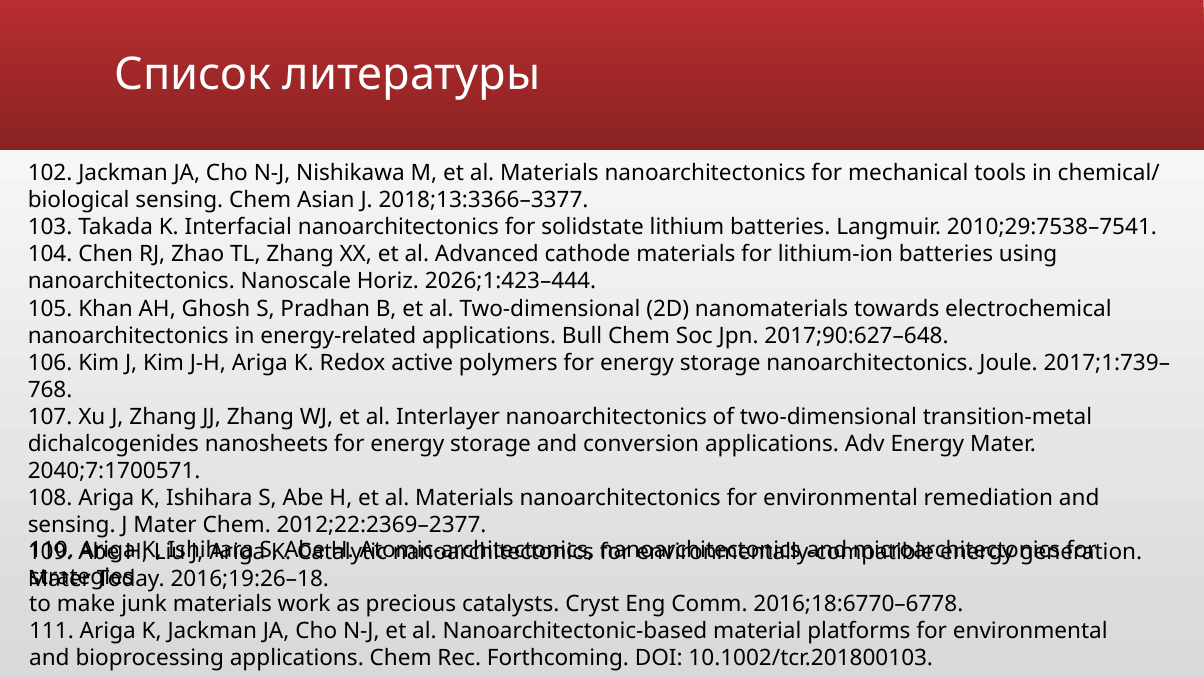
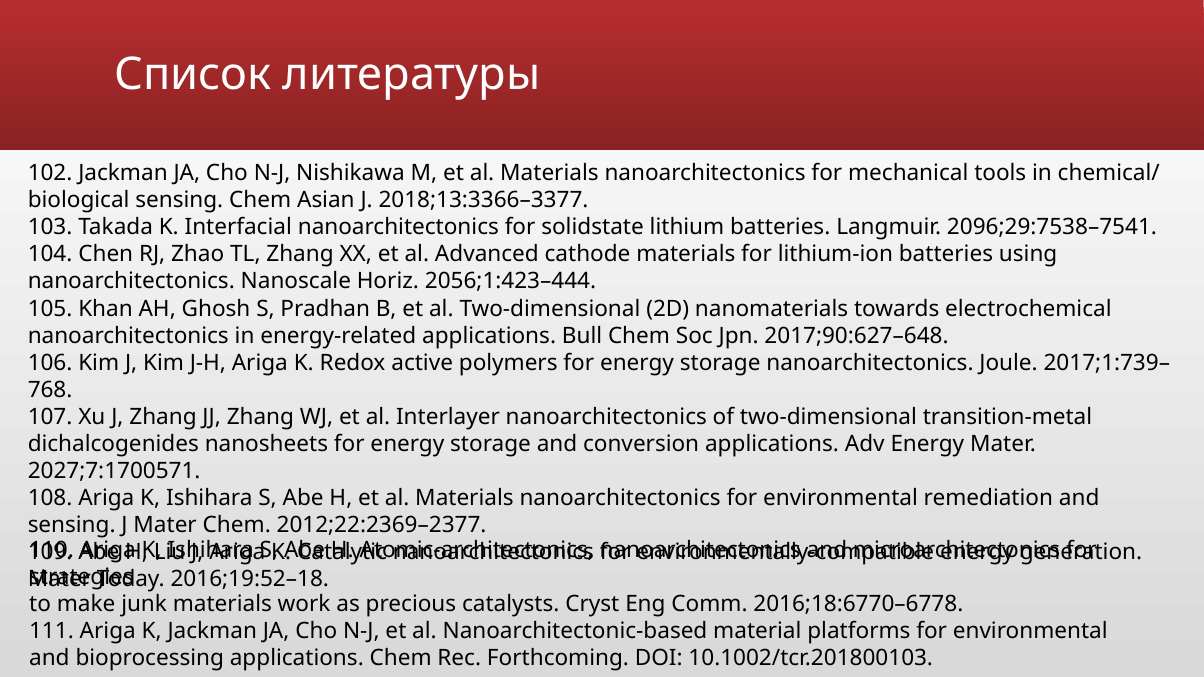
2010;29:7538–7541: 2010;29:7538–7541 -> 2096;29:7538–7541
2026;1:423–444: 2026;1:423–444 -> 2056;1:423–444
2040;7:1700571: 2040;7:1700571 -> 2027;7:1700571
2016;19:26–18: 2016;19:26–18 -> 2016;19:52–18
